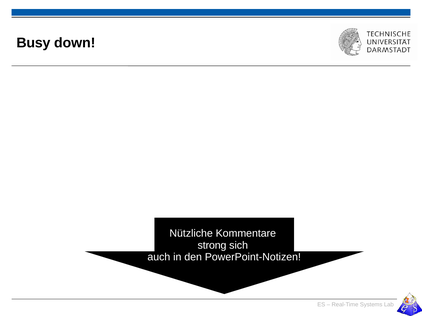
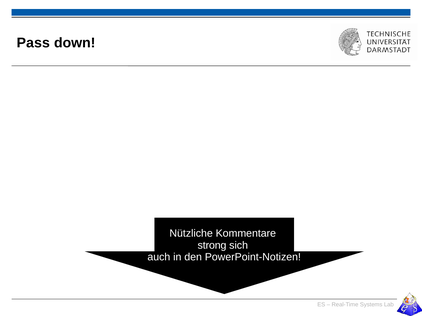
Busy: Busy -> Pass
